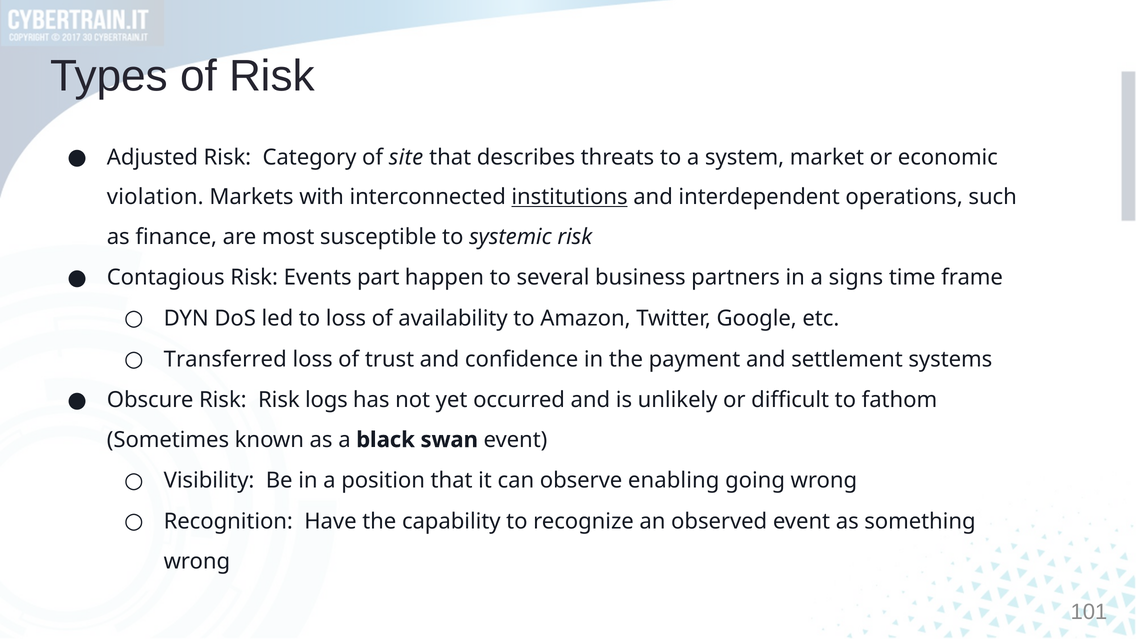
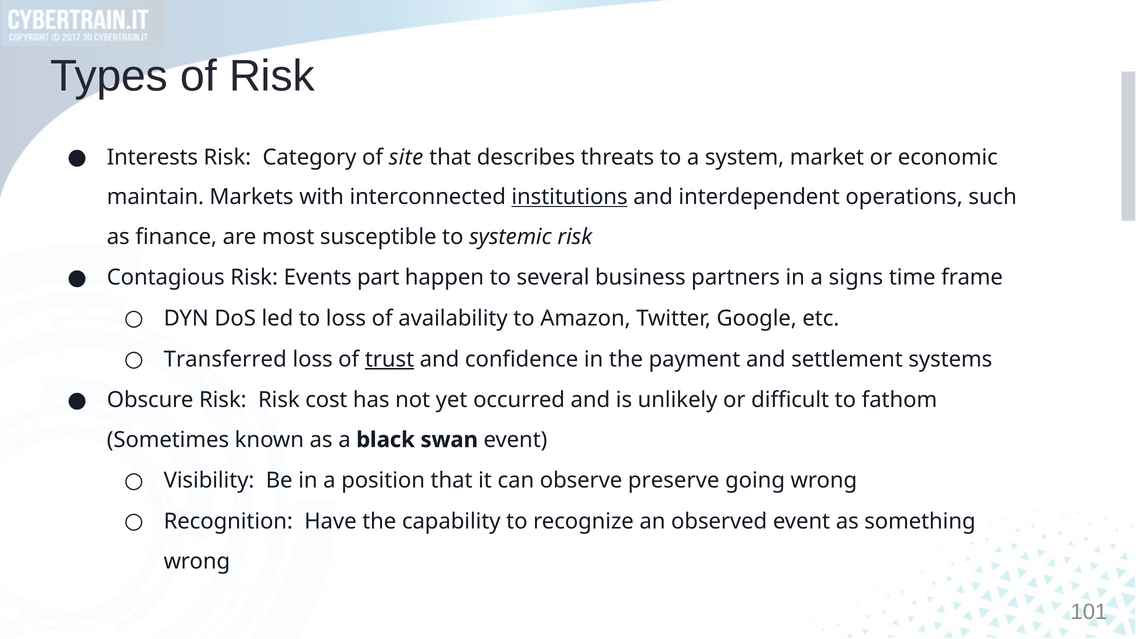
Adjusted: Adjusted -> Interests
violation: violation -> maintain
trust underline: none -> present
logs: logs -> cost
enabling: enabling -> preserve
